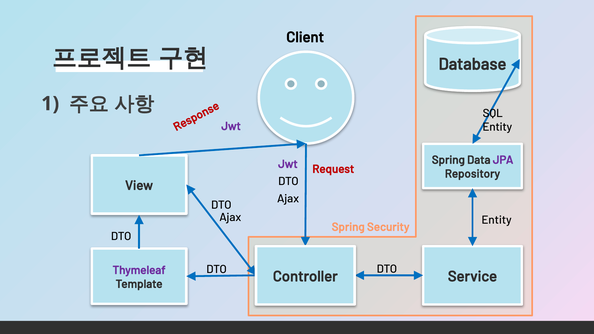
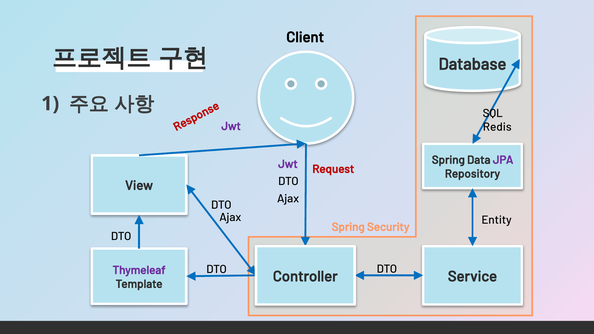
Entity at (497, 127): Entity -> Redis
